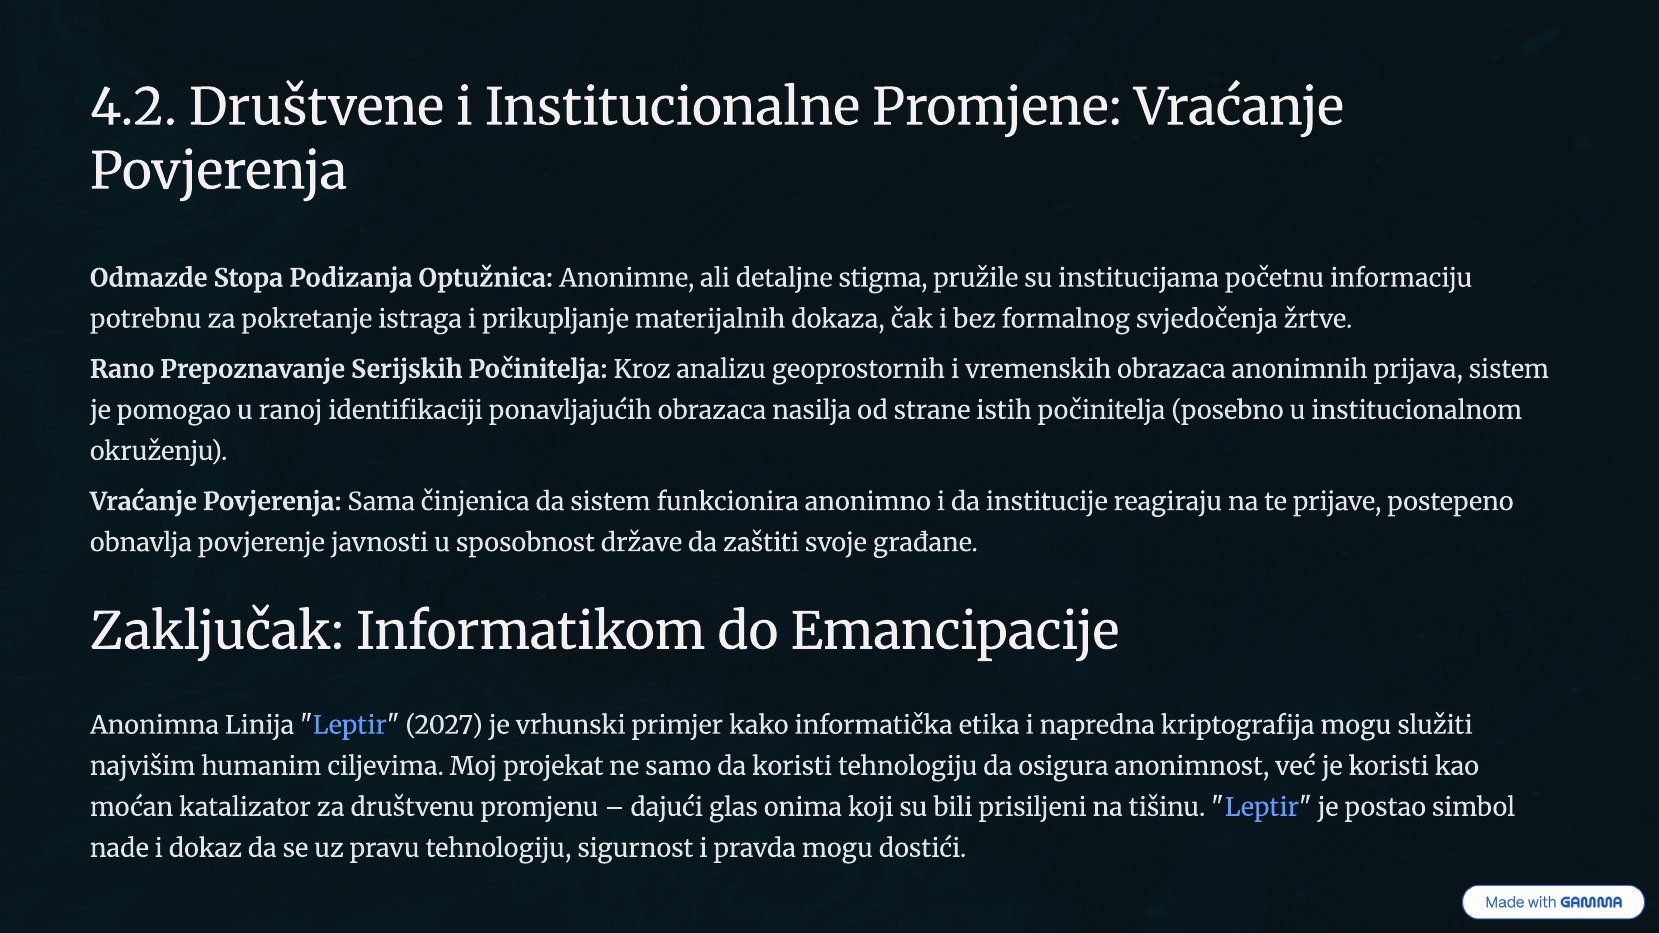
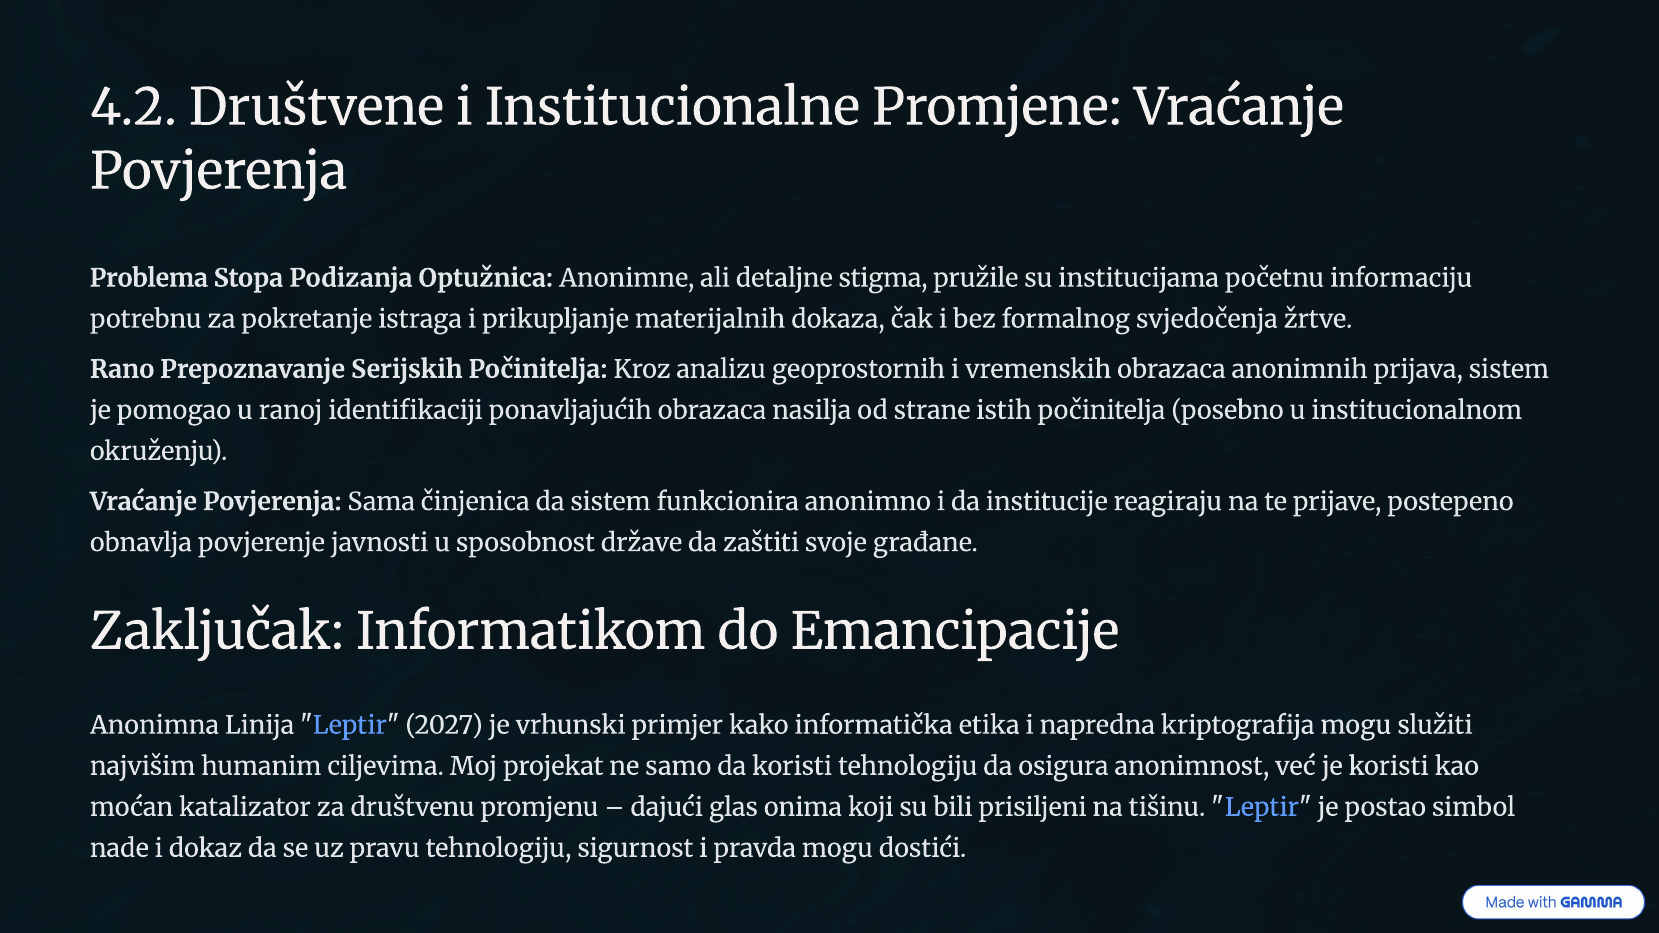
Odmazde: Odmazde -> Problema
